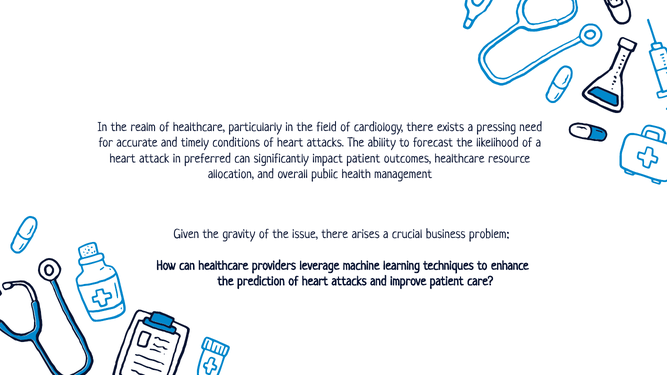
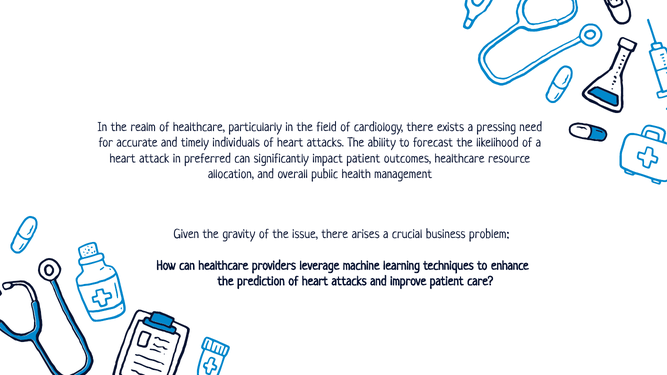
conditions: conditions -> individuals
